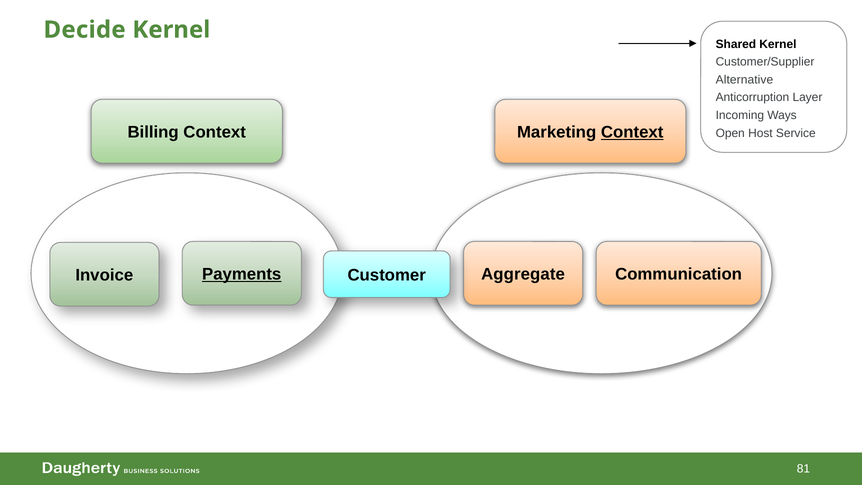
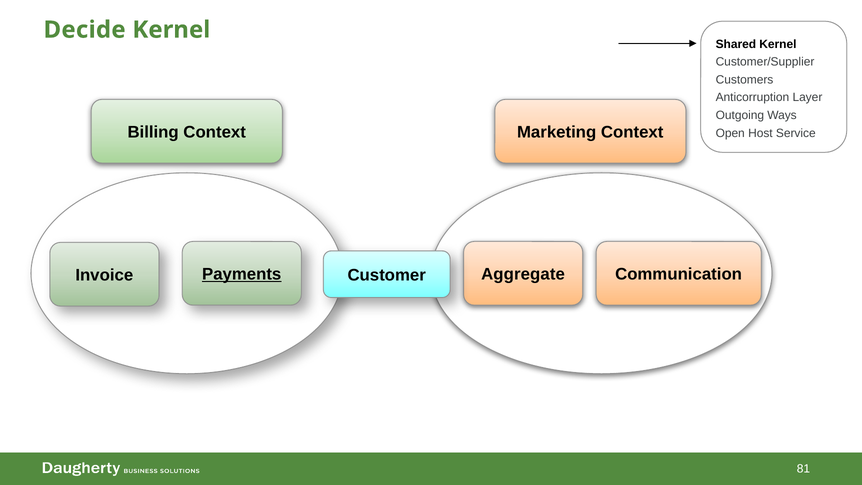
Alternative: Alternative -> Customers
Incoming: Incoming -> Outgoing
Context at (632, 132) underline: present -> none
